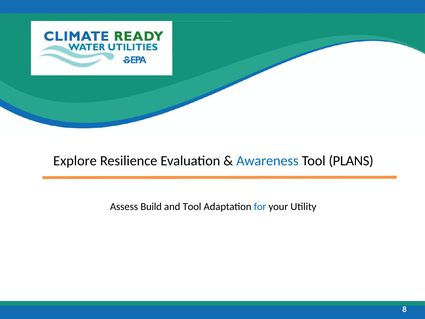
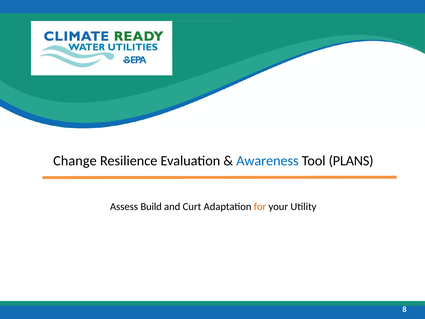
Explore: Explore -> Change
and Tool: Tool -> Curt
for colour: blue -> orange
